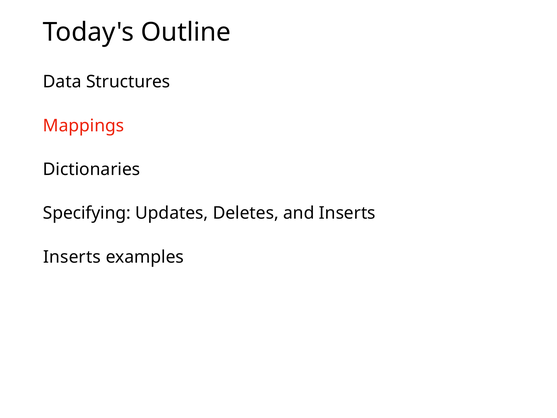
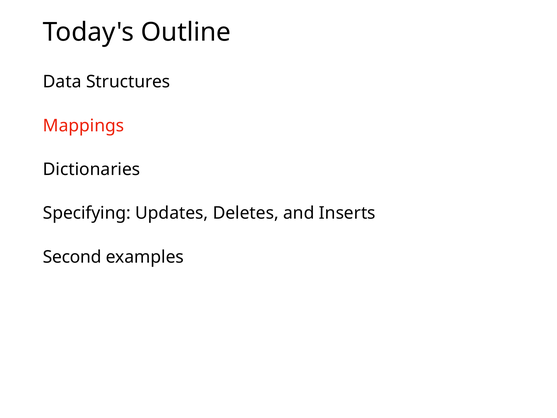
Inserts at (72, 257): Inserts -> Second
